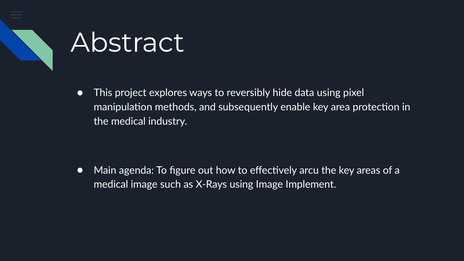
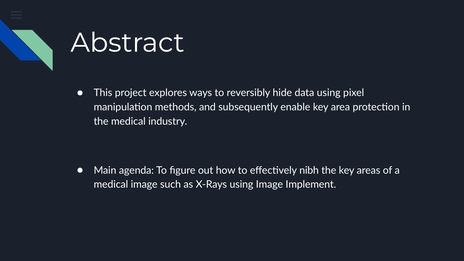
arcu: arcu -> nibh
